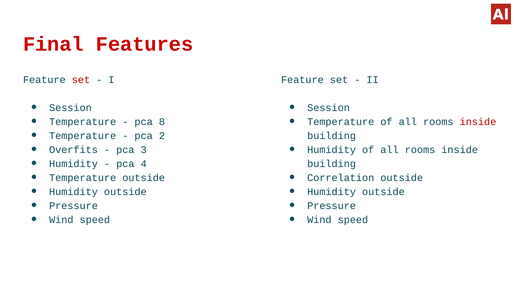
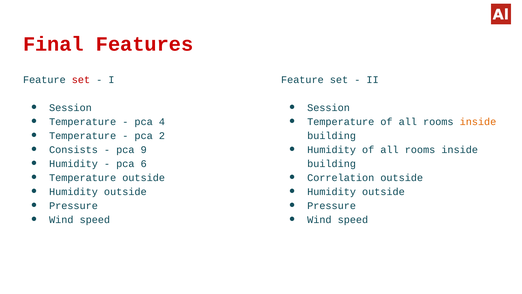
8: 8 -> 4
inside at (478, 122) colour: red -> orange
Overfits: Overfits -> Consists
3: 3 -> 9
4: 4 -> 6
